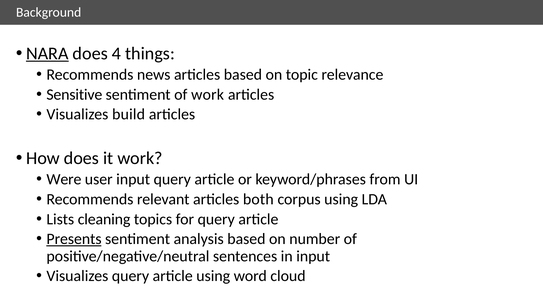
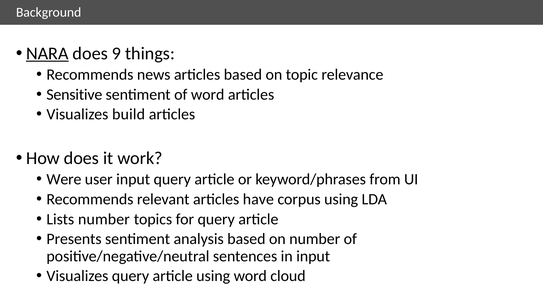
4: 4 -> 9
of work: work -> word
both: both -> have
Lists cleaning: cleaning -> number
Presents underline: present -> none
